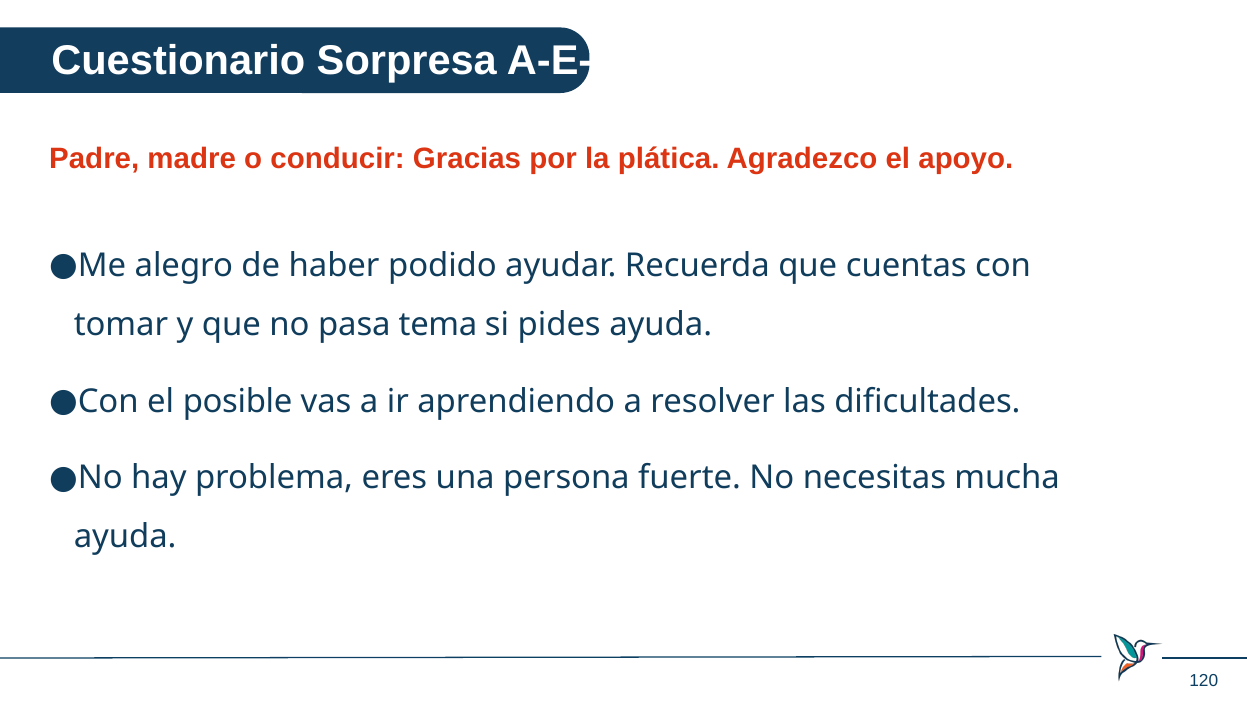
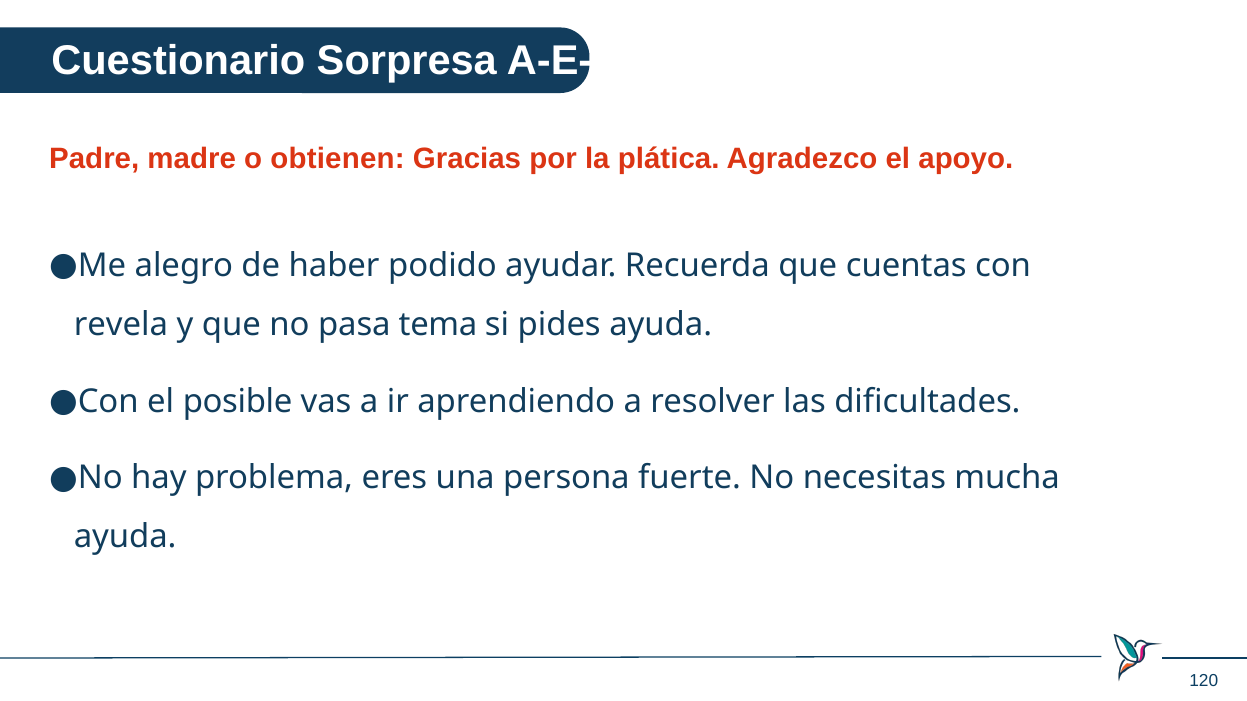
conducir: conducir -> obtienen
tomar: tomar -> revela
